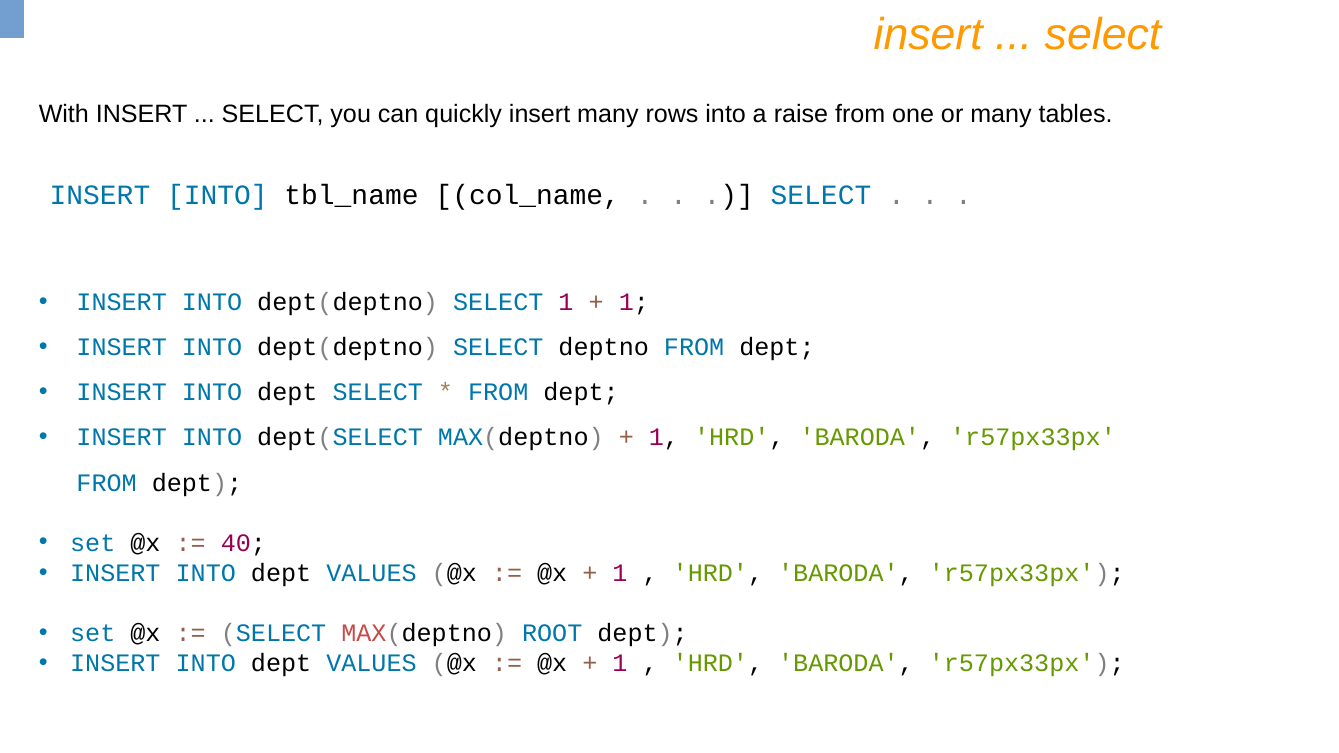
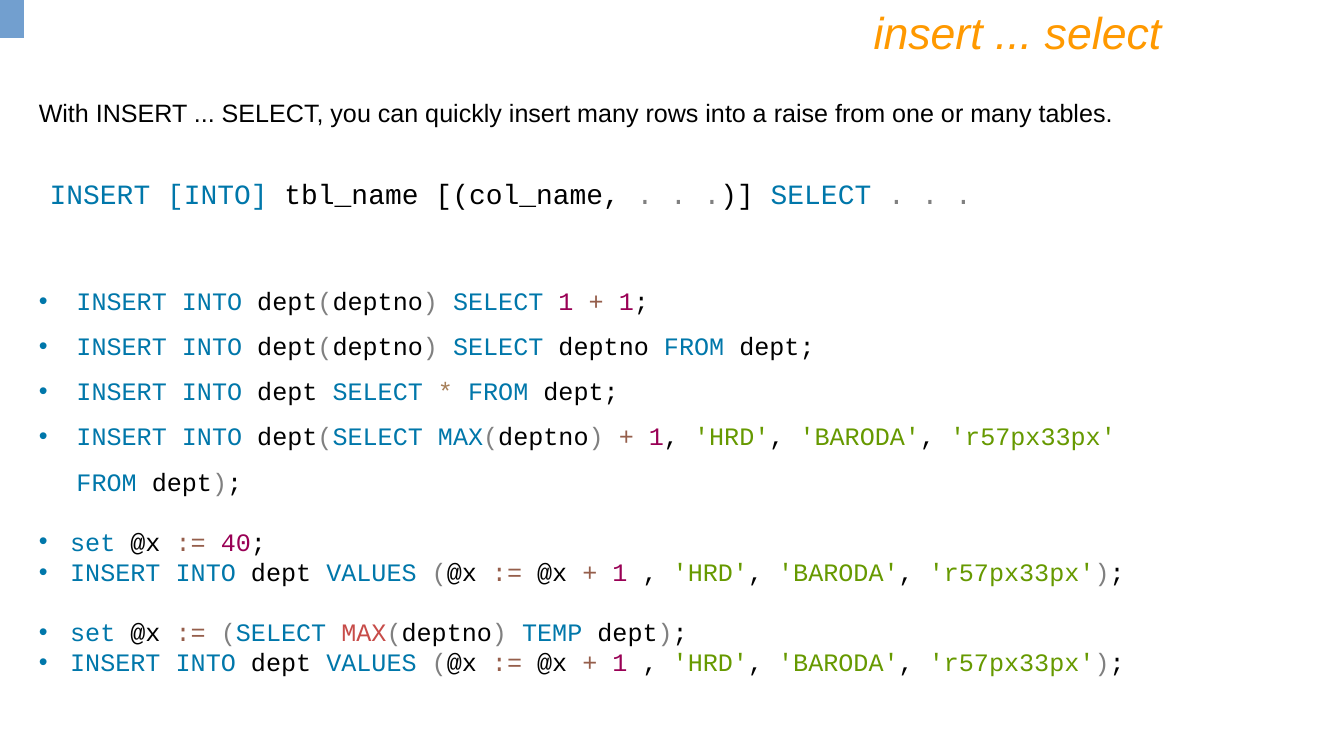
ROOT: ROOT -> TEMP
